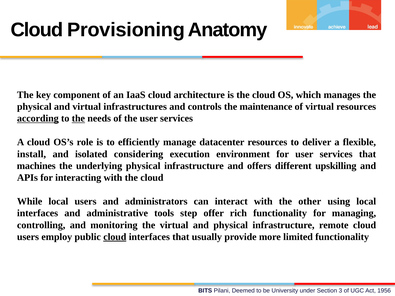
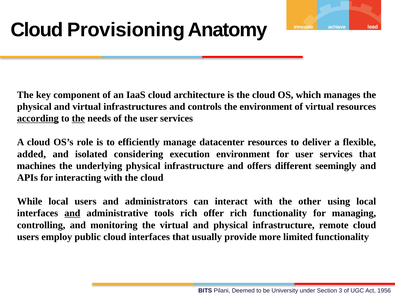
the maintenance: maintenance -> environment
install: install -> added
upskilling: upskilling -> seemingly
and at (72, 213) underline: none -> present
tools step: step -> rich
cloud at (115, 237) underline: present -> none
